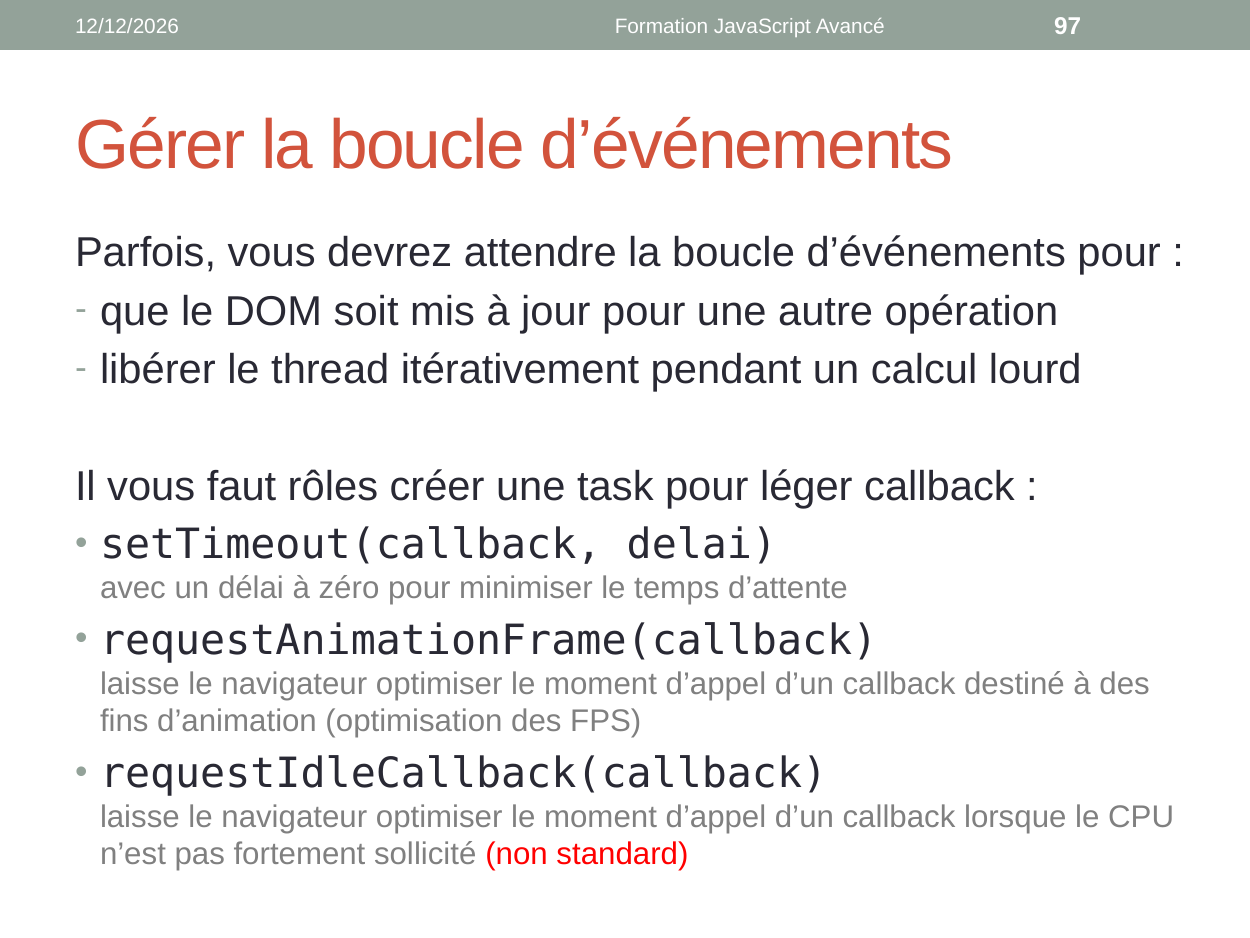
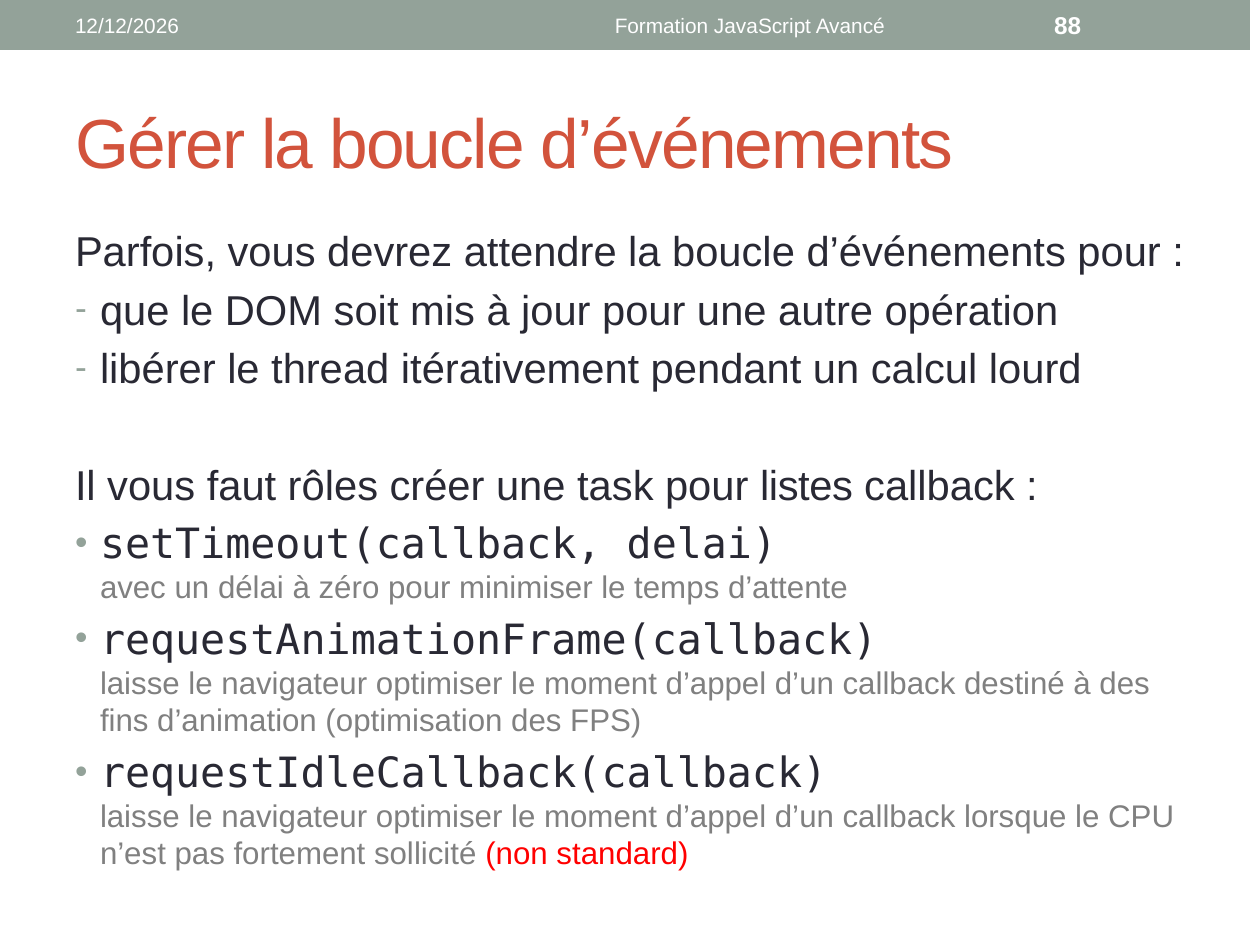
97: 97 -> 88
léger: léger -> listes
